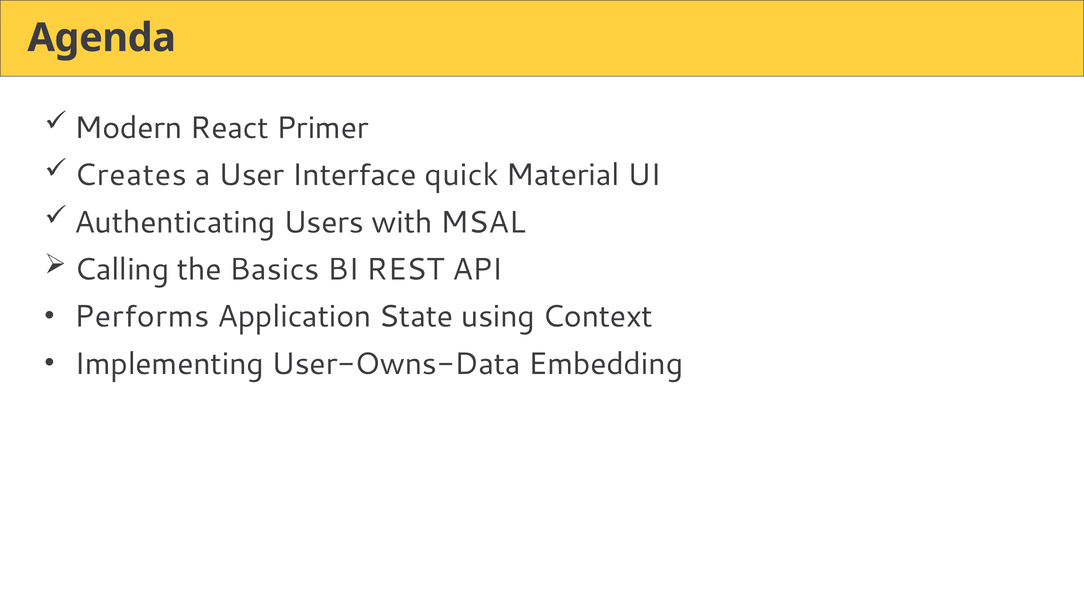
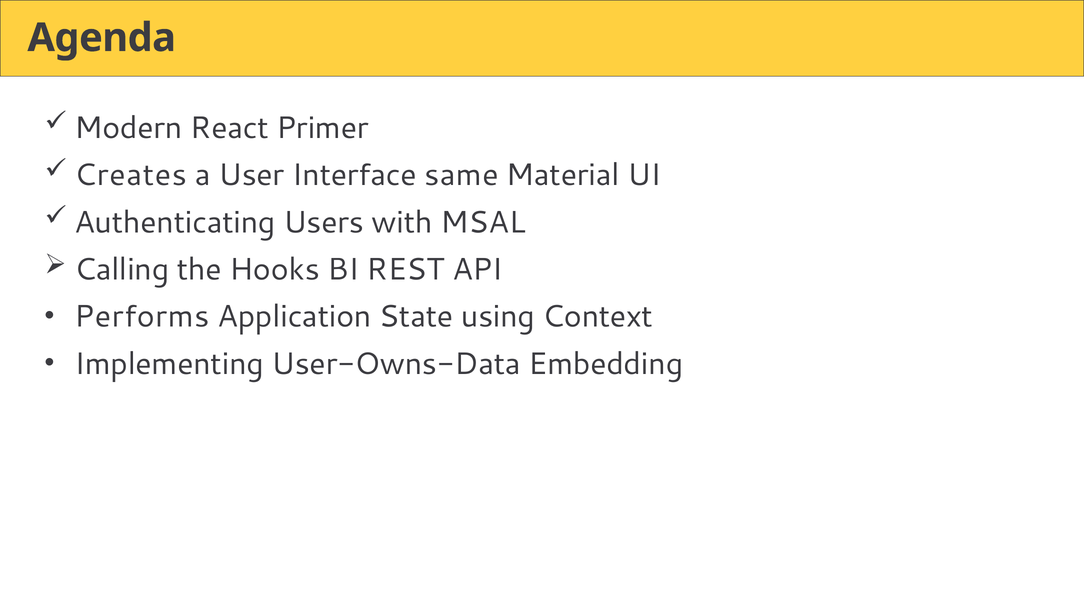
quick: quick -> same
Basics: Basics -> Hooks
